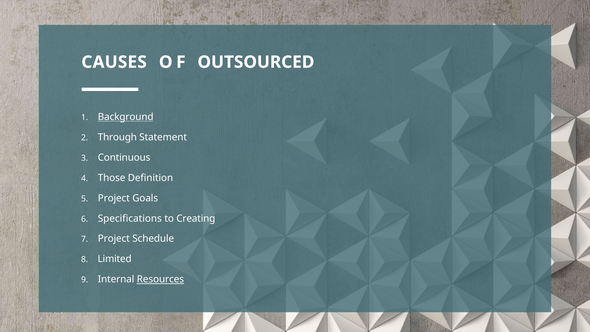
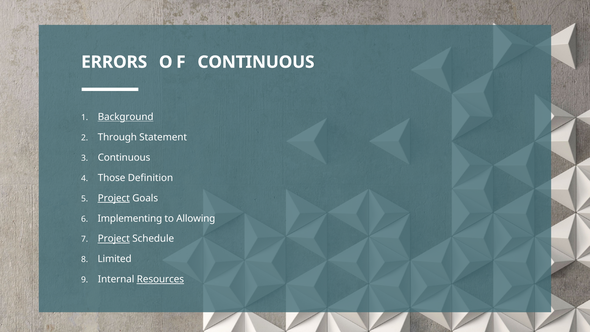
CAUSES: CAUSES -> ERRORS
OF OUTSOURCED: OUTSOURCED -> CONTINUOUS
Project at (114, 198) underline: none -> present
Specifications: Specifications -> Implementing
Creating: Creating -> Allowing
Project at (114, 239) underline: none -> present
